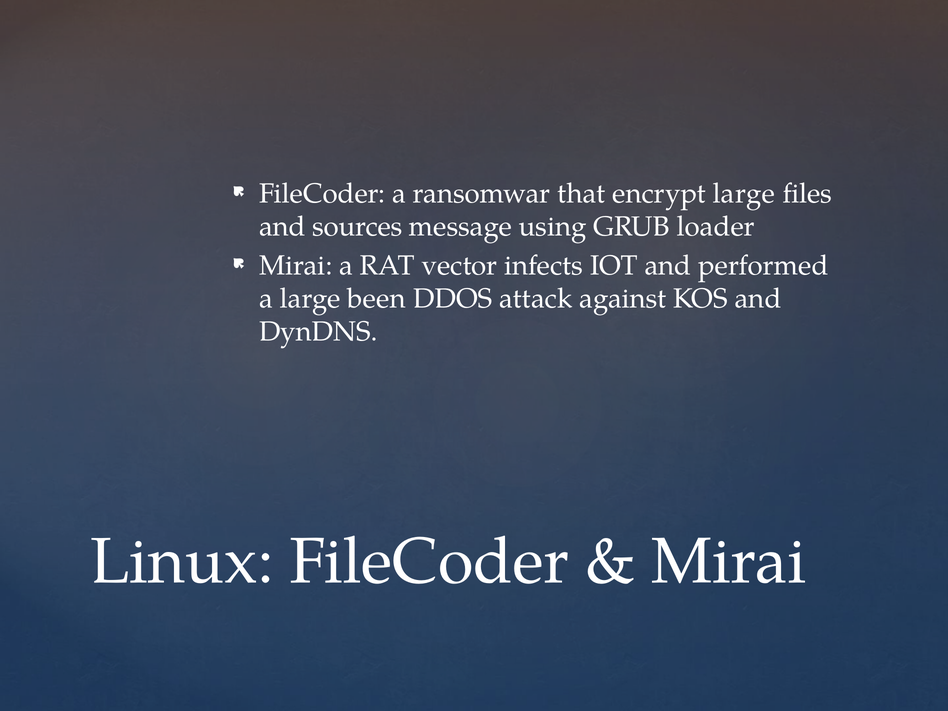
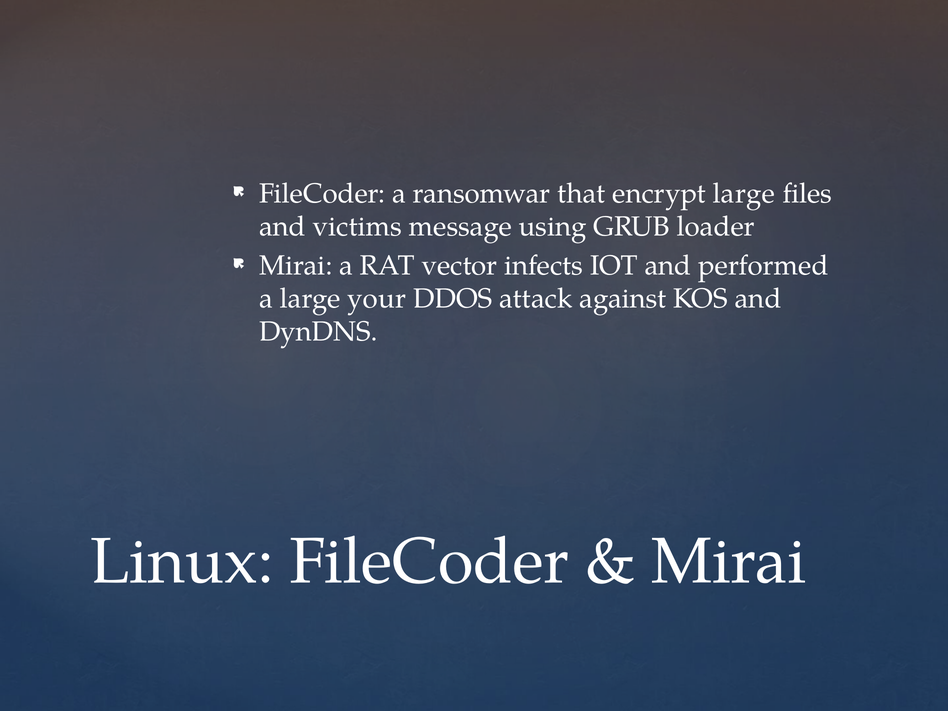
sources: sources -> victims
been: been -> your
